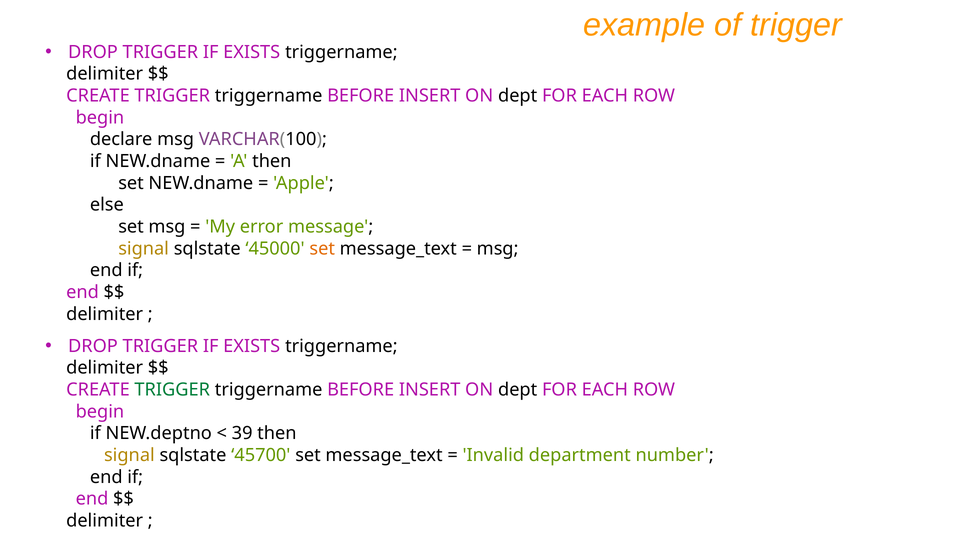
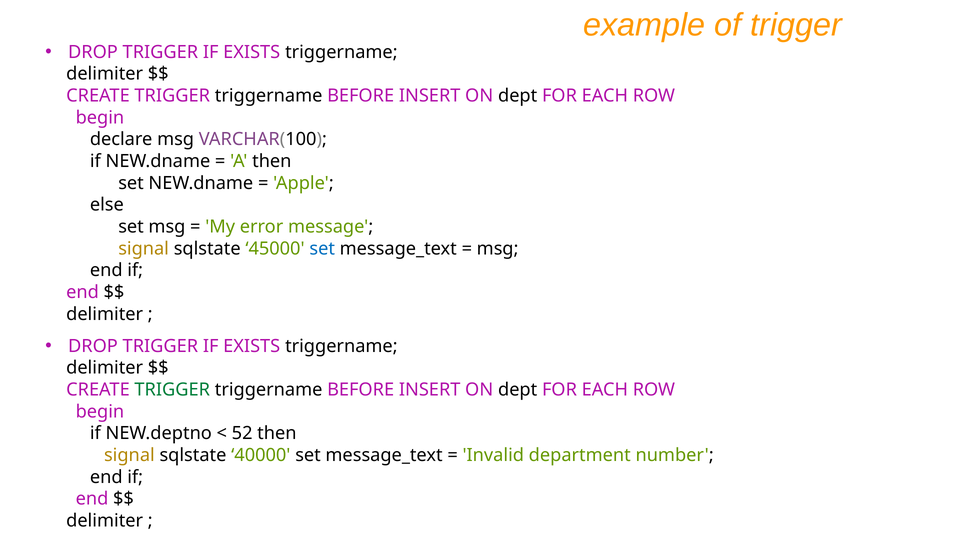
set at (322, 249) colour: orange -> blue
39: 39 -> 52
45700: 45700 -> 40000
